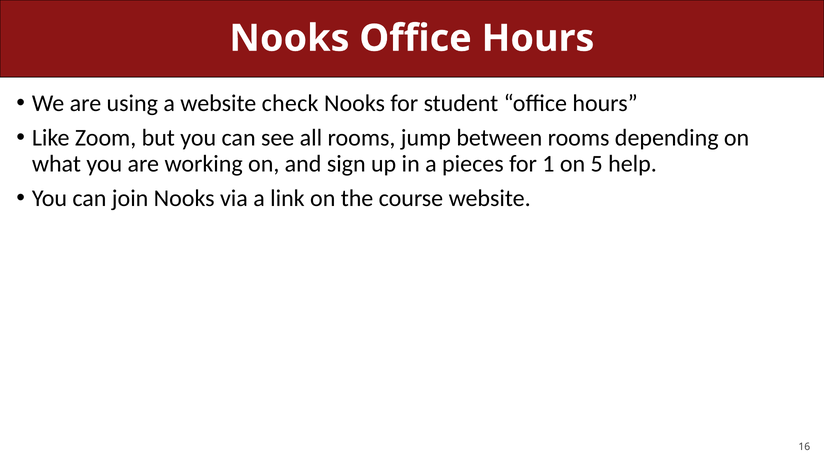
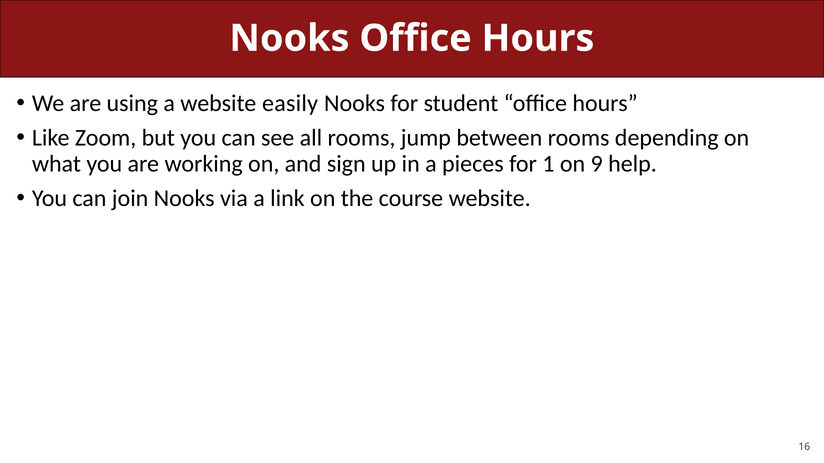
check: check -> easily
5: 5 -> 9
